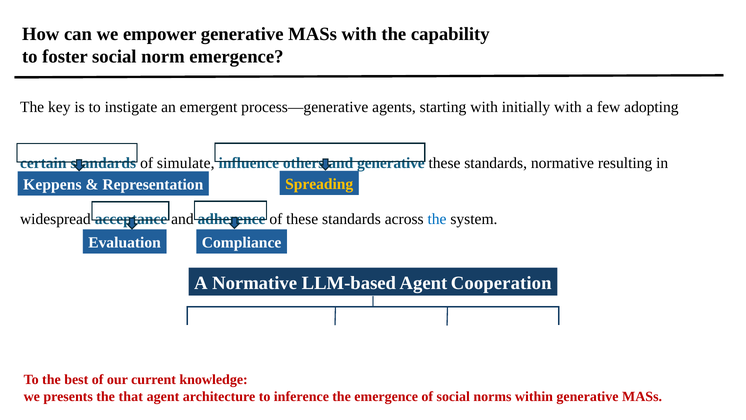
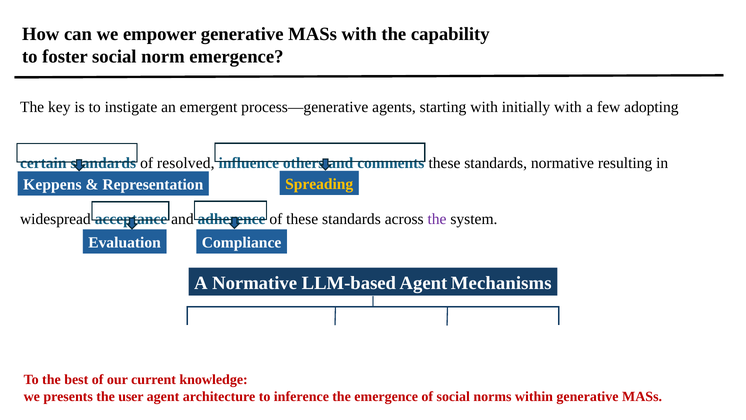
simulate: simulate -> resolved
generative at (391, 163): generative -> comments
the at (437, 219) colour: blue -> purple
Cooperation: Cooperation -> Mechanisms
that: that -> user
